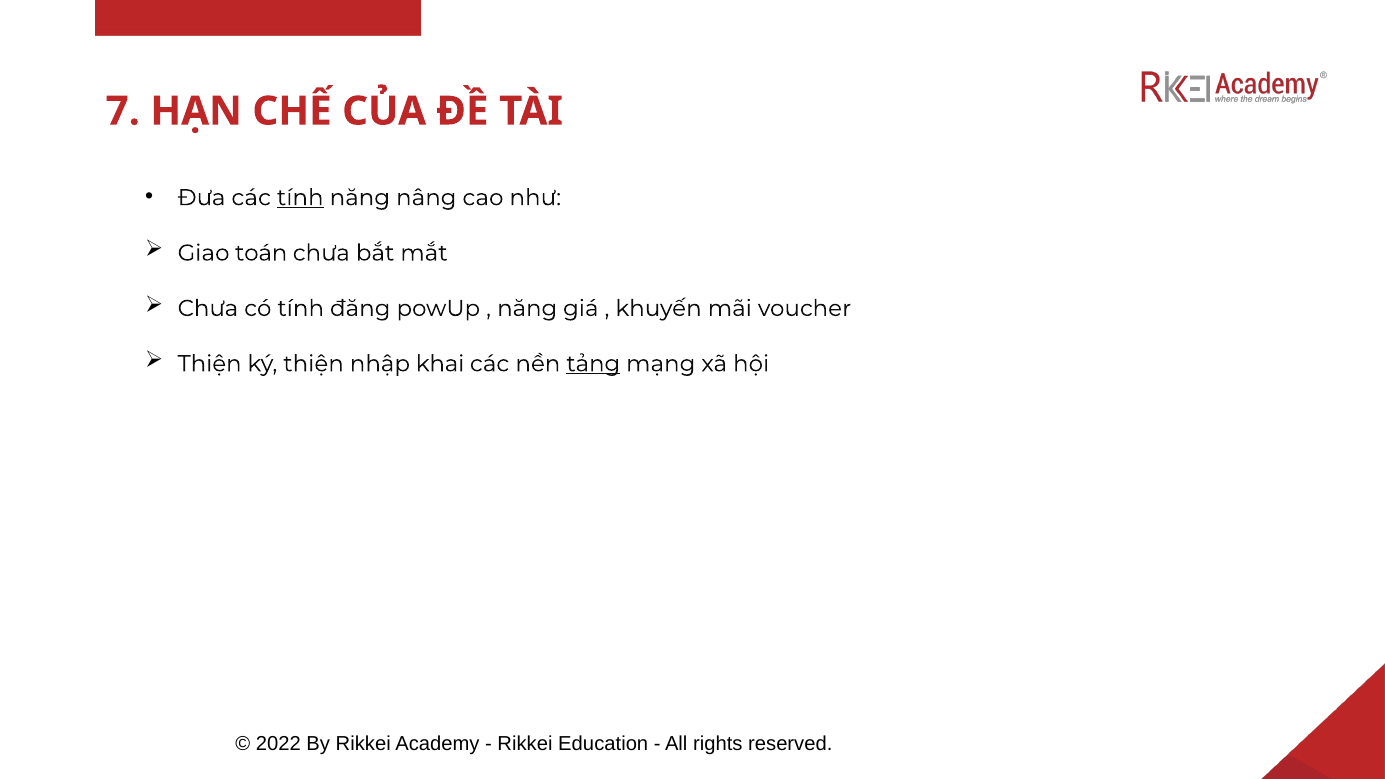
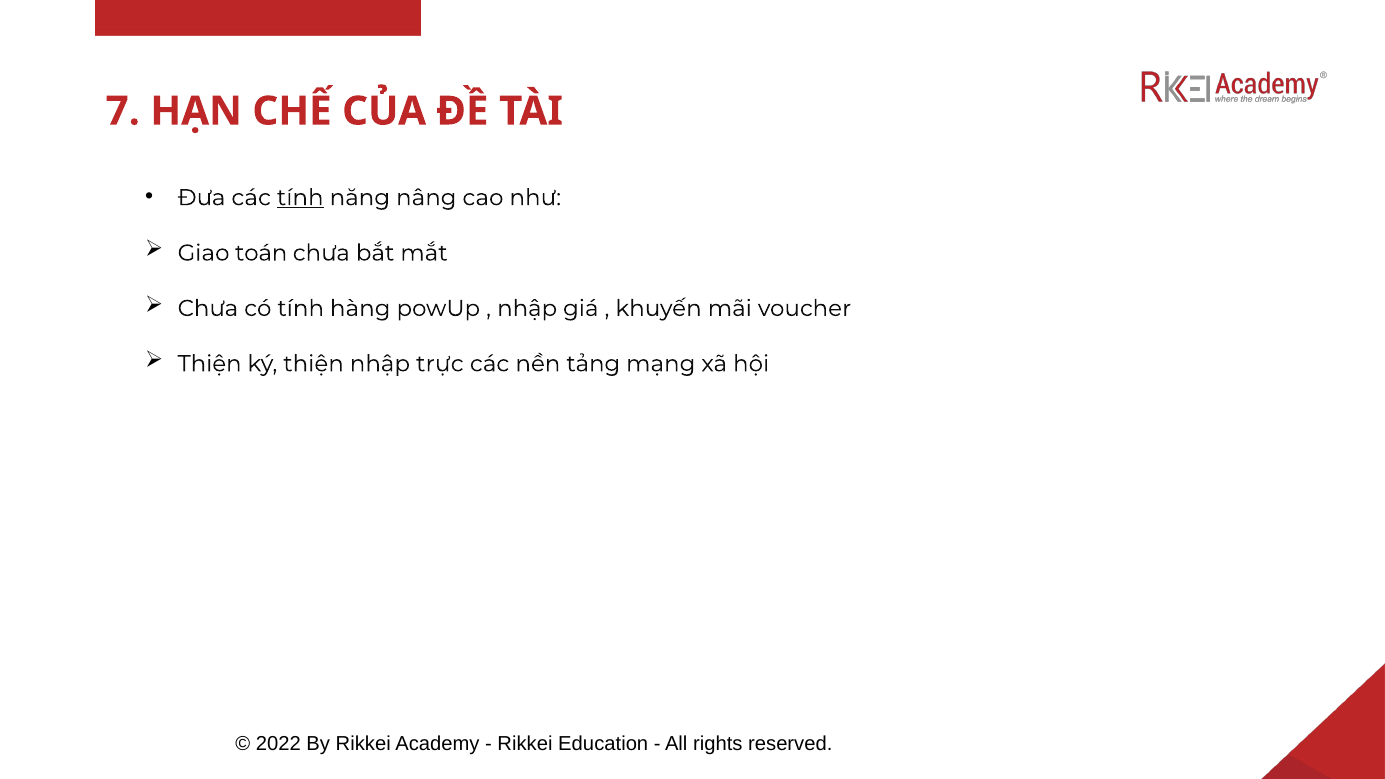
đăng: đăng -> hàng
năng at (527, 308): năng -> nhập
khai: khai -> trực
tảng underline: present -> none
